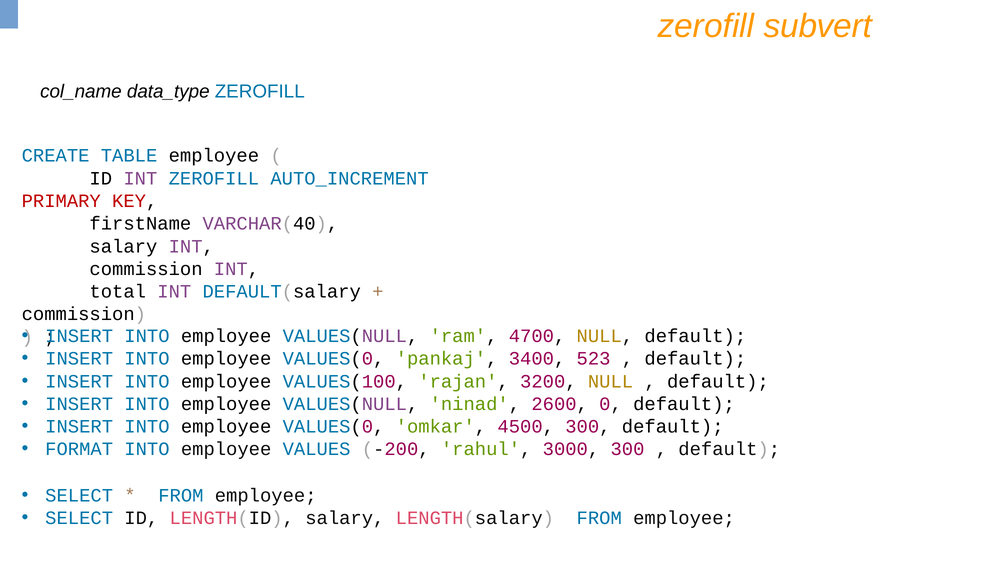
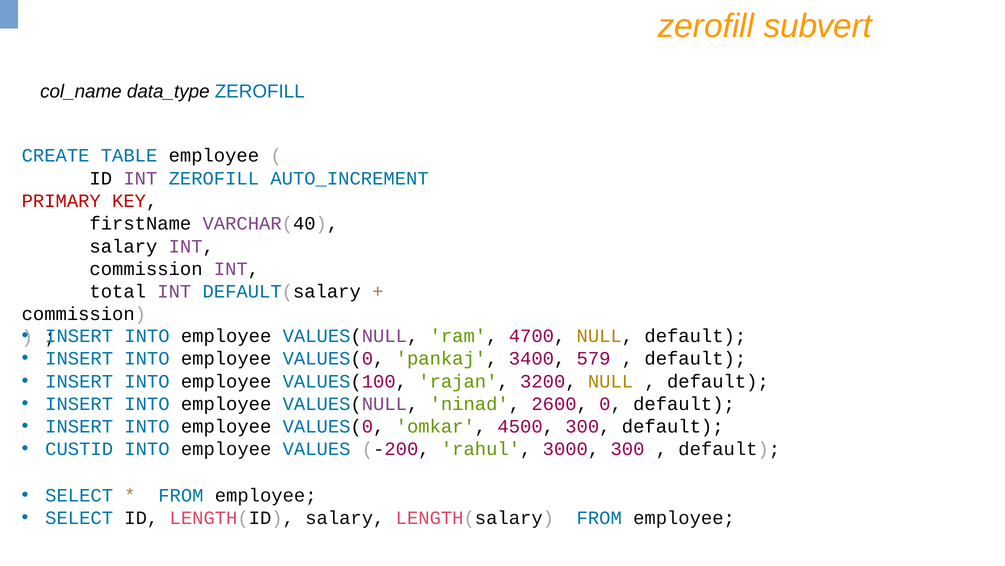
523: 523 -> 579
FORMAT: FORMAT -> CUSTID
